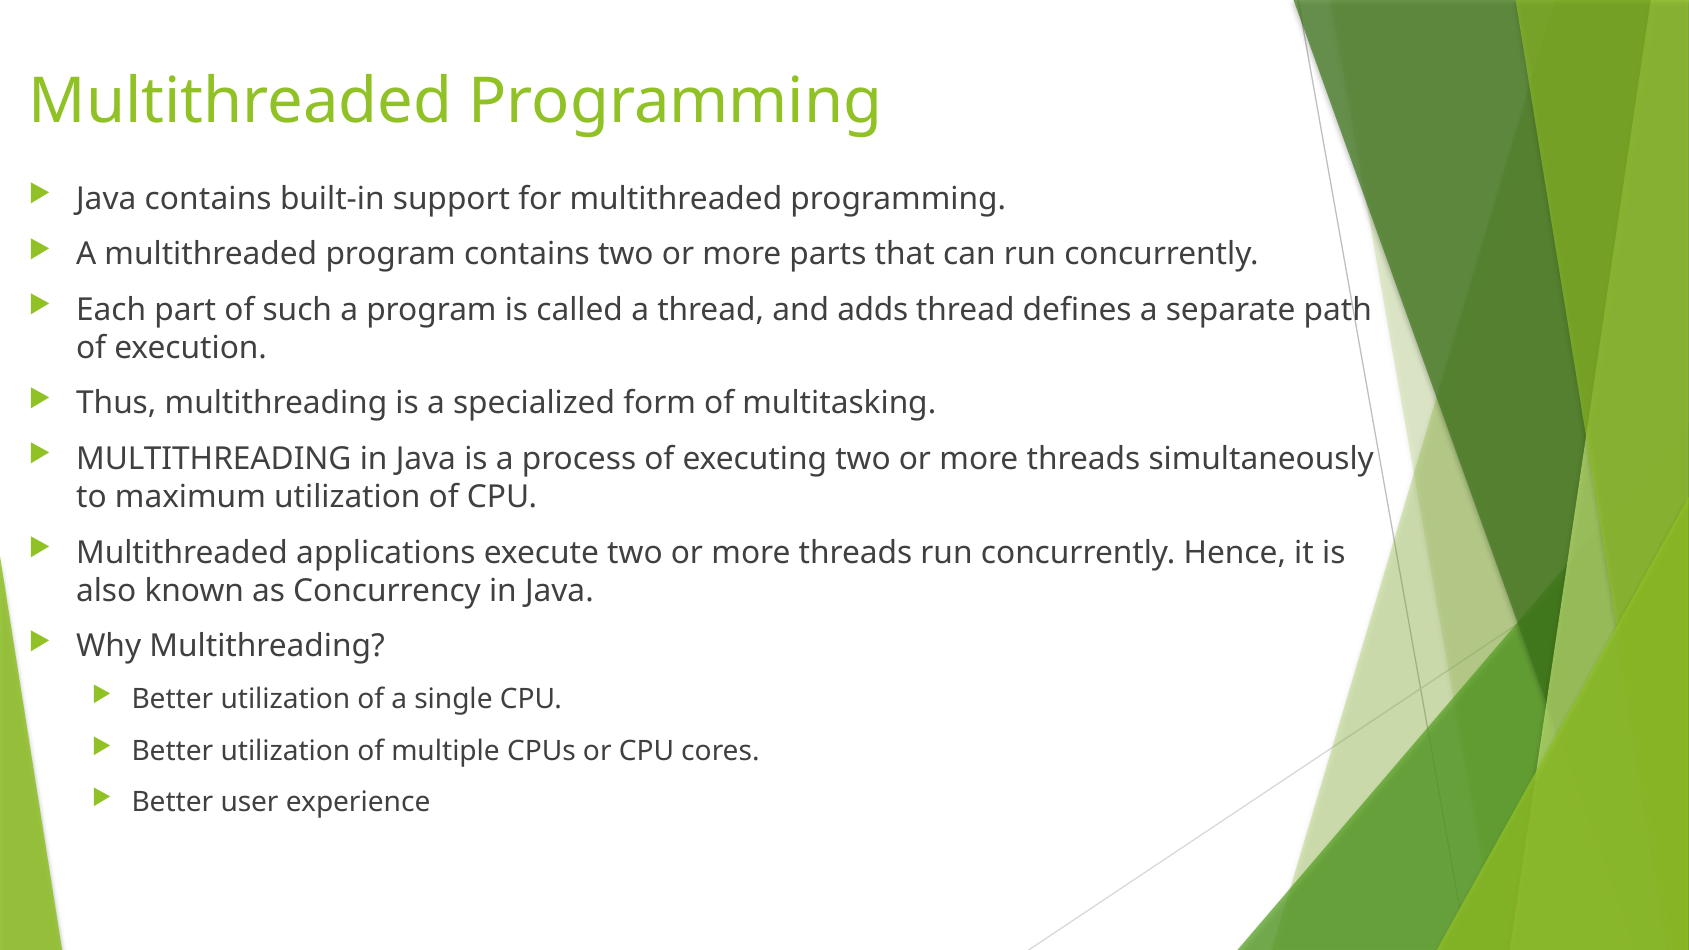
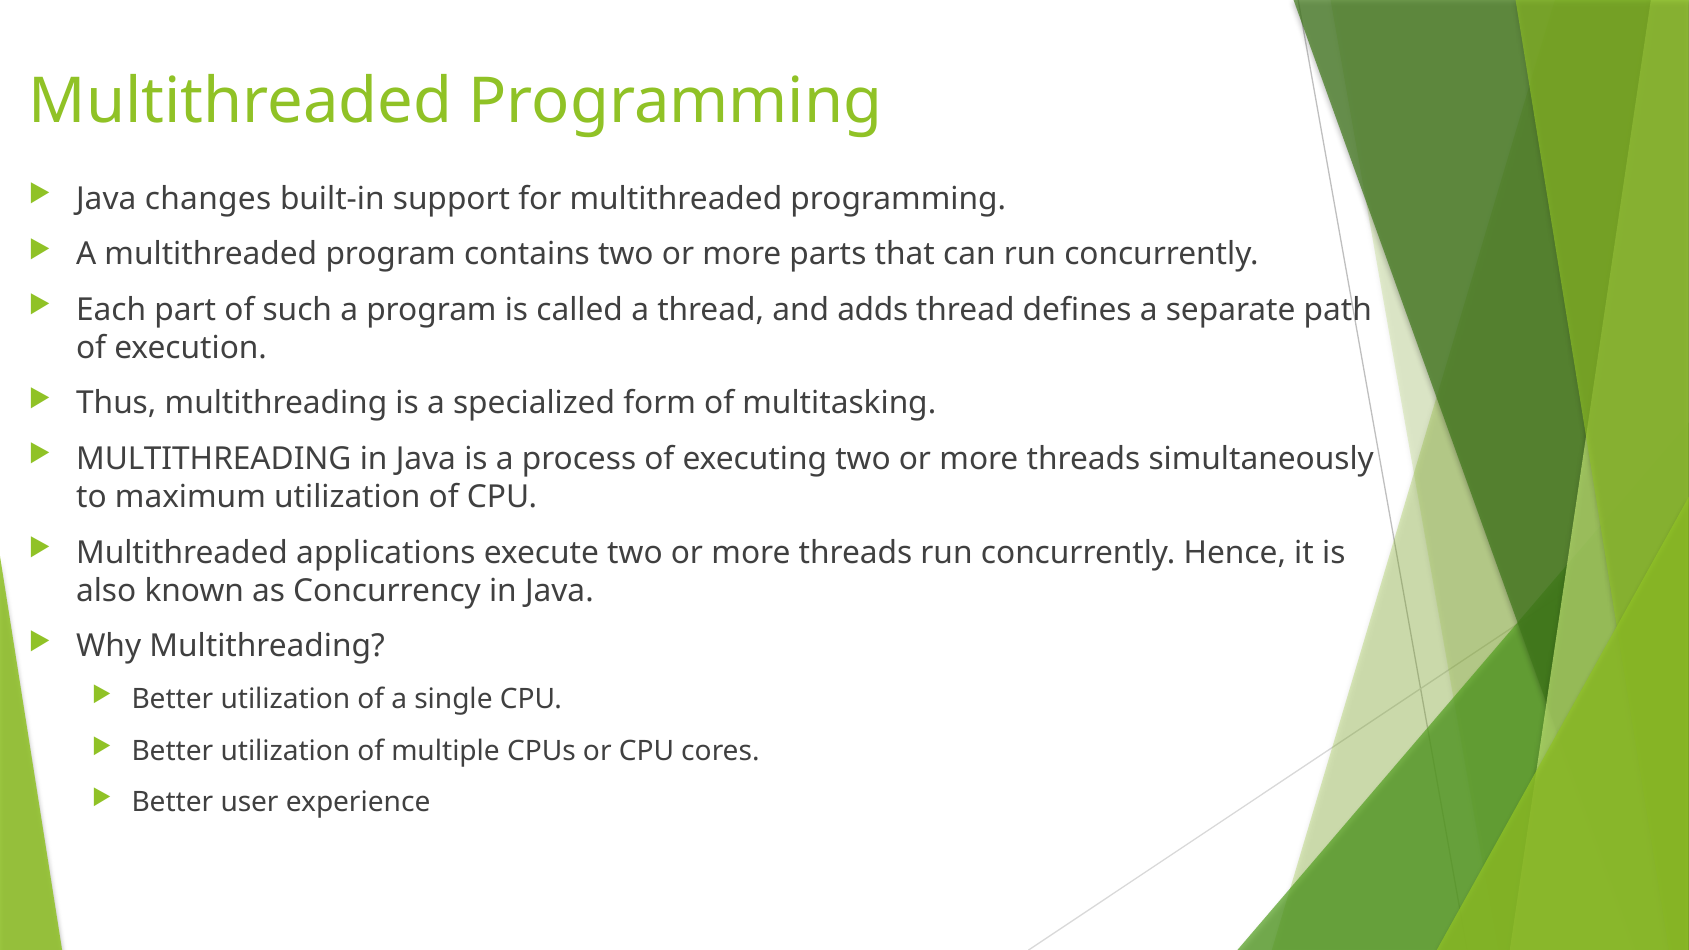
Java contains: contains -> changes
